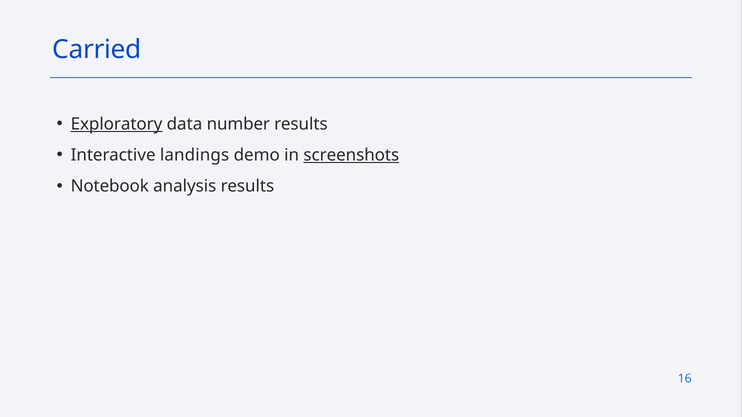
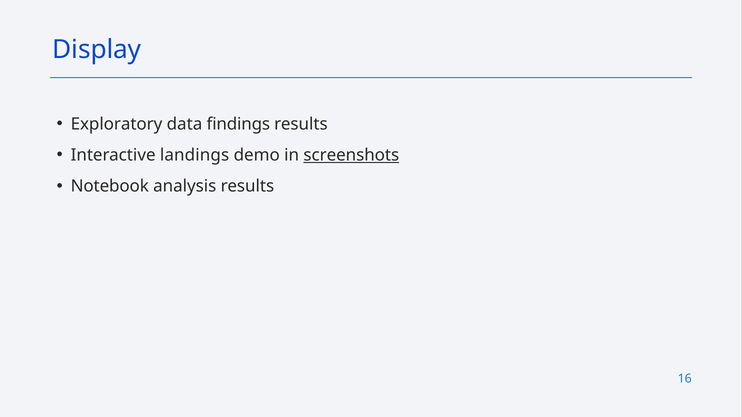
Carried: Carried -> Display
Exploratory underline: present -> none
number: number -> findings
